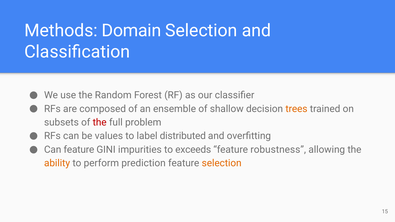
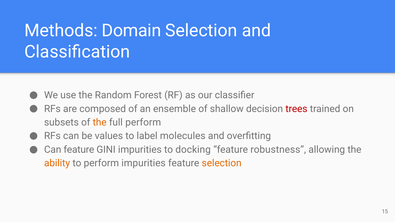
trees colour: orange -> red
the at (100, 122) colour: red -> orange
full problem: problem -> perform
distributed: distributed -> molecules
exceeds: exceeds -> docking
perform prediction: prediction -> impurities
